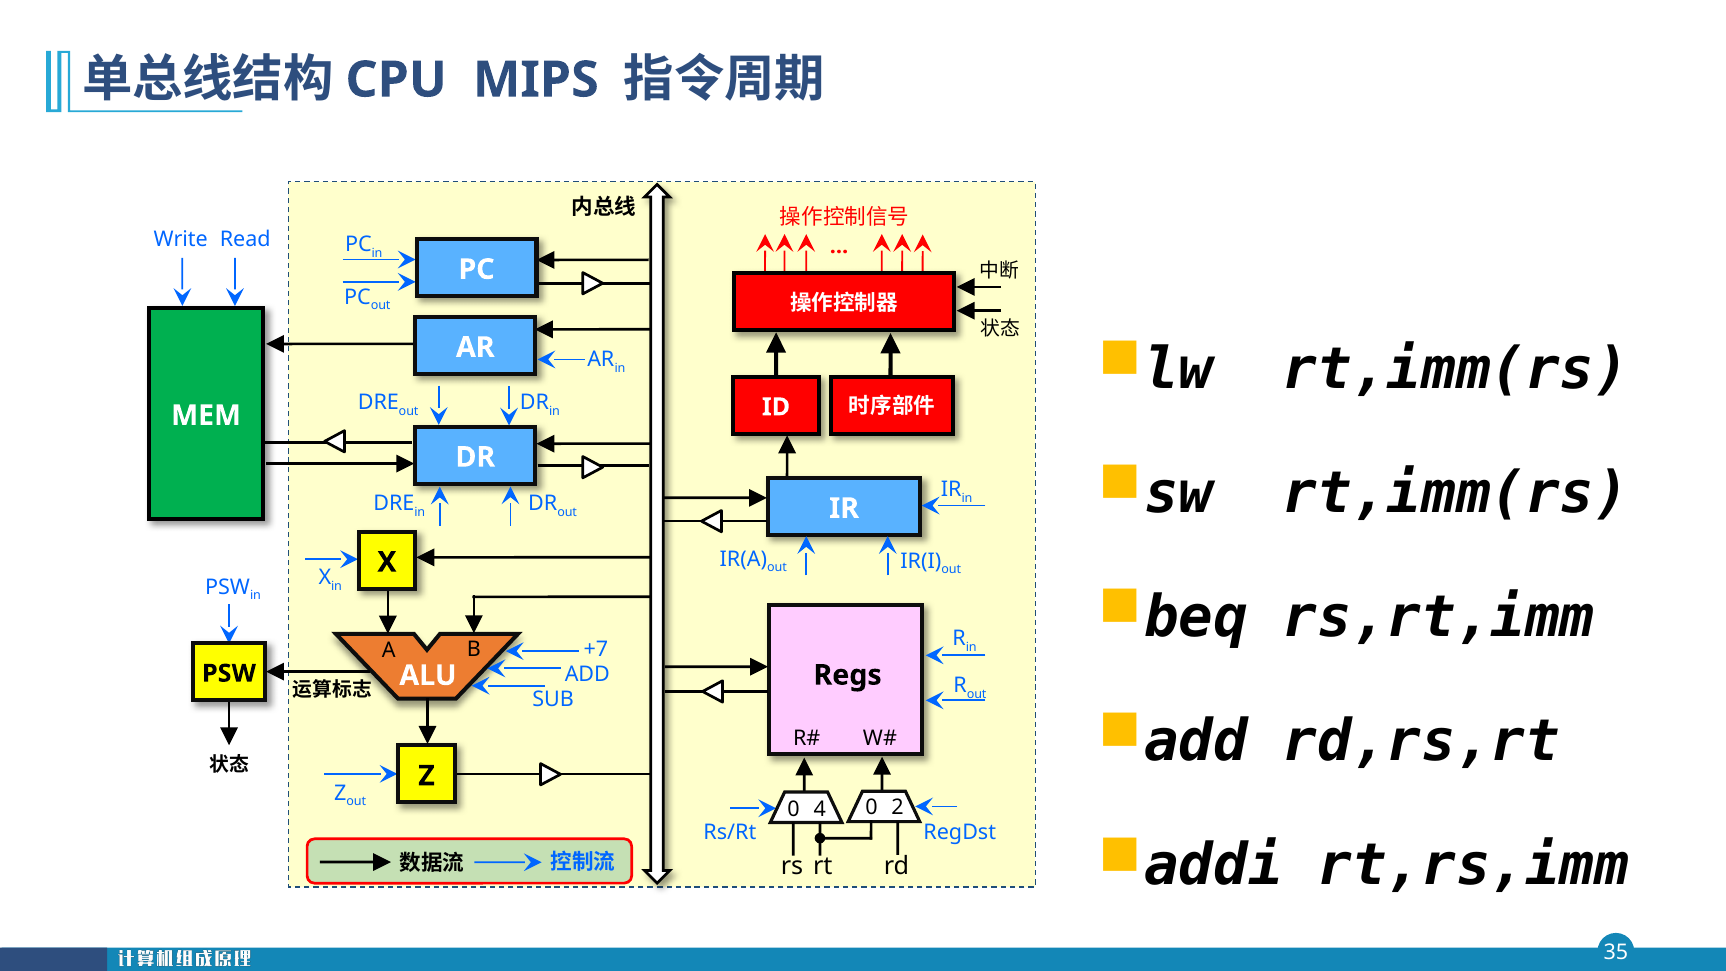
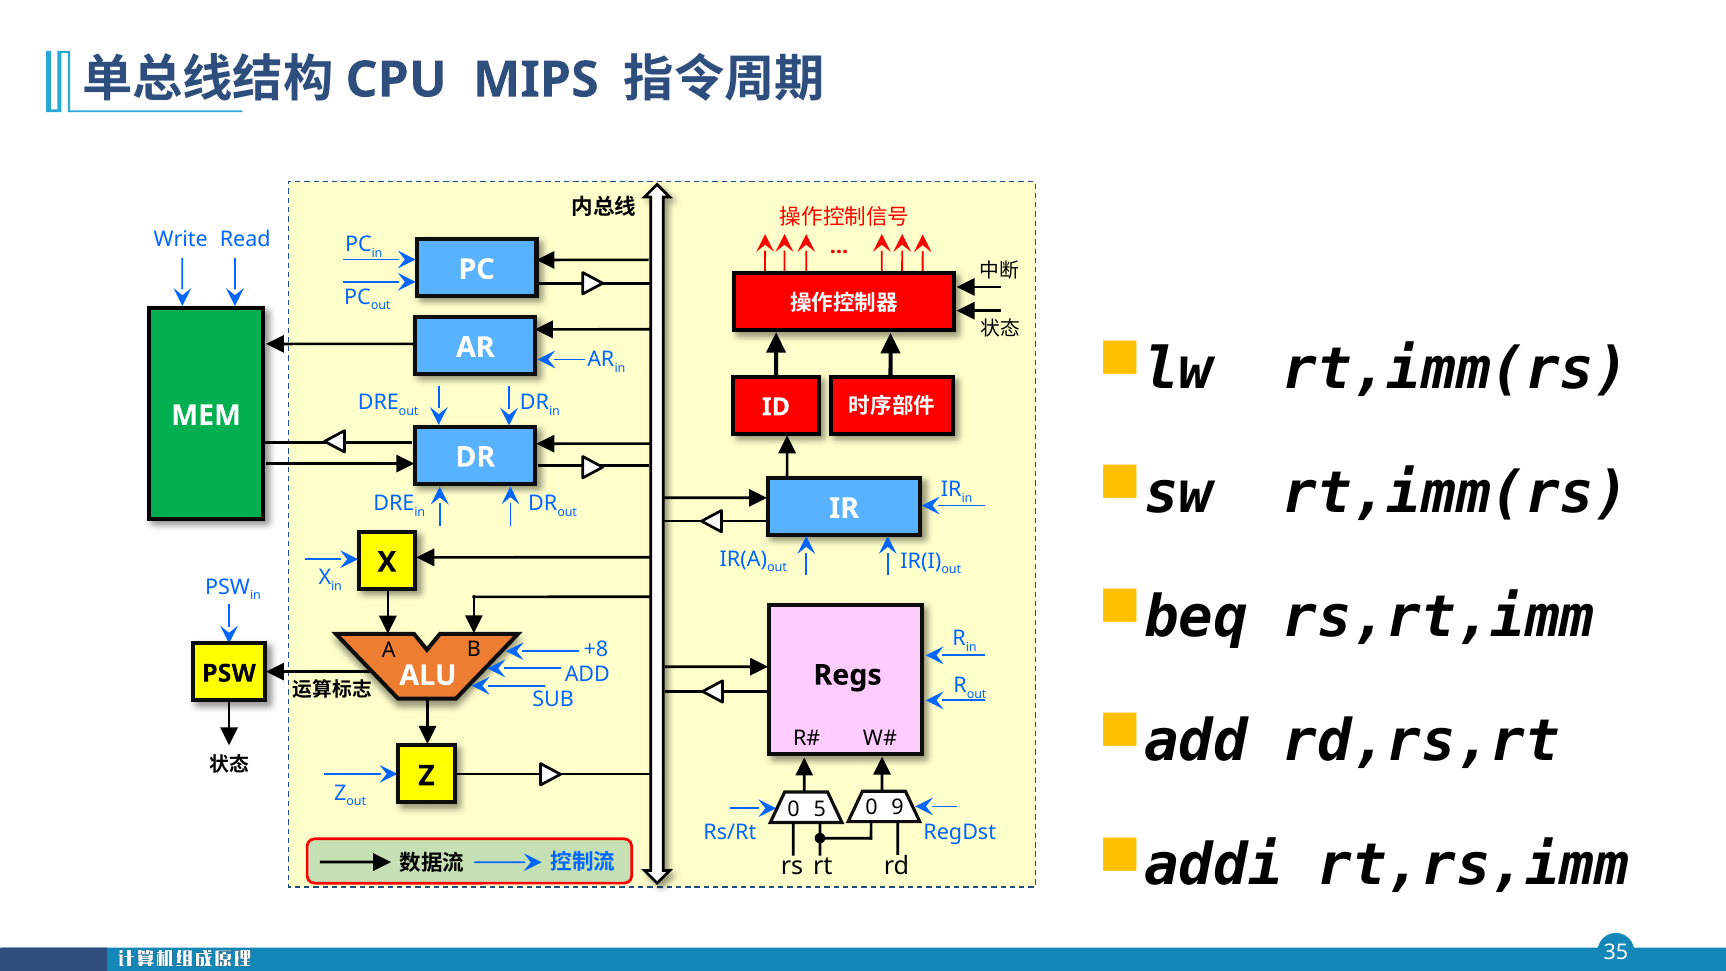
+7: +7 -> +8
4: 4 -> 5
2: 2 -> 9
